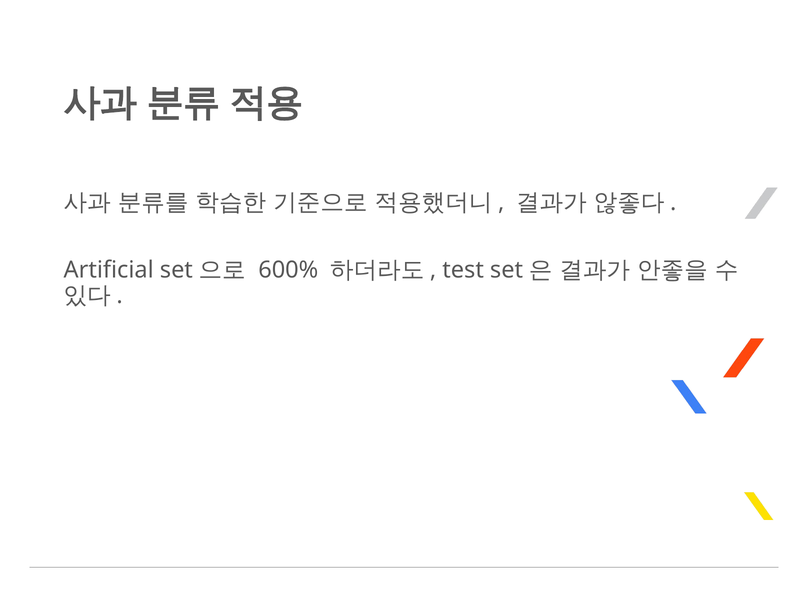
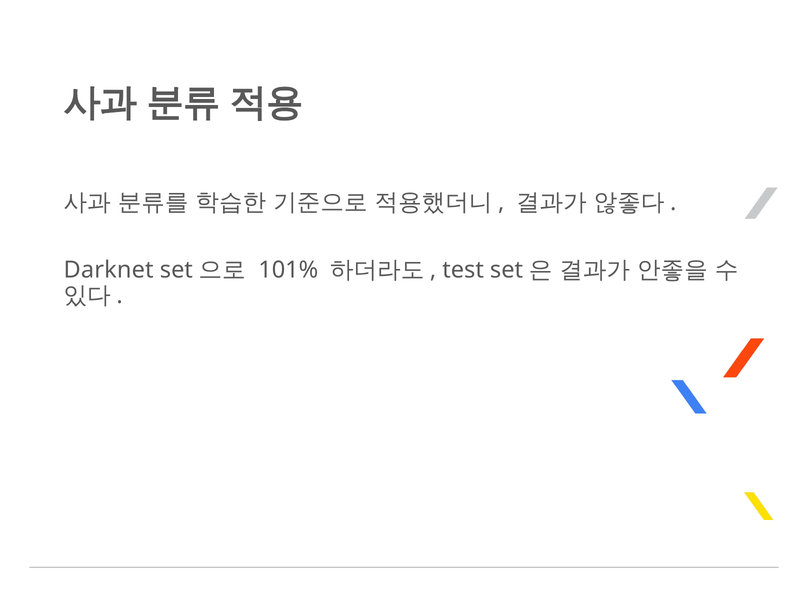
Artificial: Artificial -> Darknet
600%: 600% -> 101%
